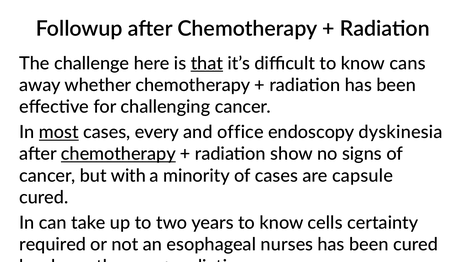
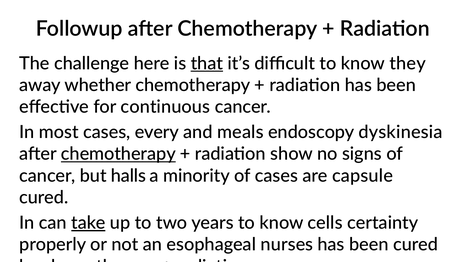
cans: cans -> they
challenging: challenging -> continuous
most underline: present -> none
office: office -> meals
with: with -> halls
take underline: none -> present
required: required -> properly
